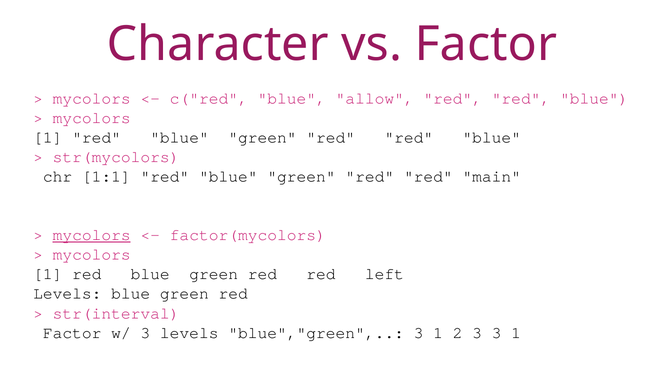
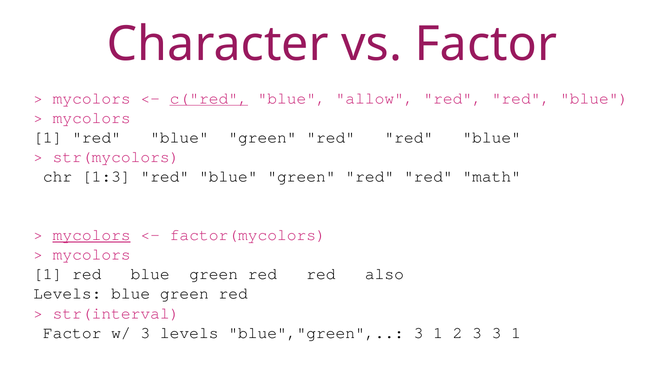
c("red underline: none -> present
1:1: 1:1 -> 1:3
main: main -> math
left: left -> also
